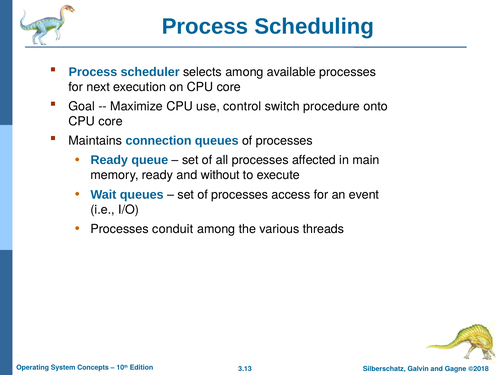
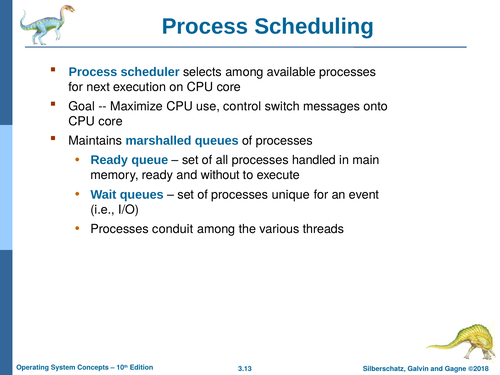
procedure: procedure -> messages
connection: connection -> marshalled
affected: affected -> handled
access: access -> unique
